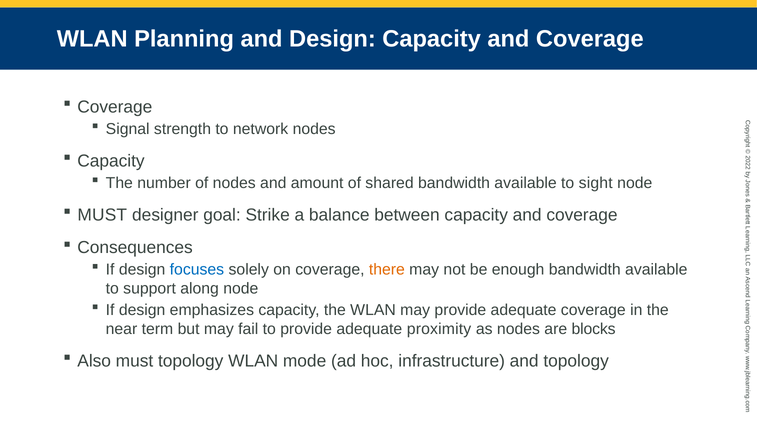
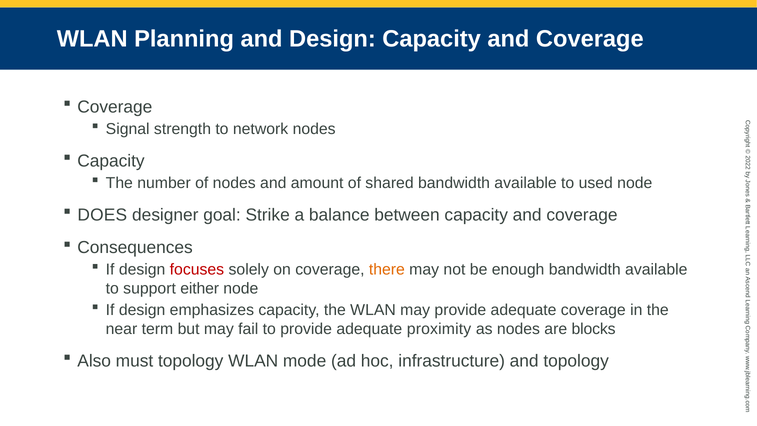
sight: sight -> used
MUST at (102, 215): MUST -> DOES
focuses colour: blue -> red
along: along -> either
